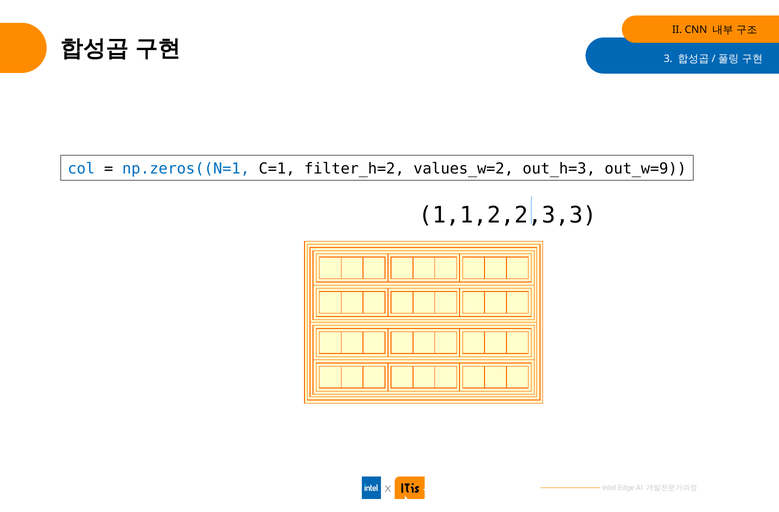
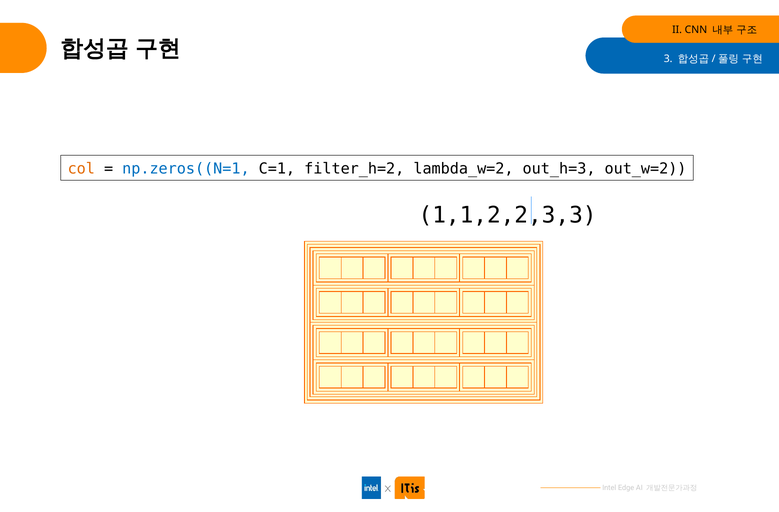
col colour: blue -> orange
values_w=2: values_w=2 -> lambda_w=2
out_w=9: out_w=9 -> out_w=2
